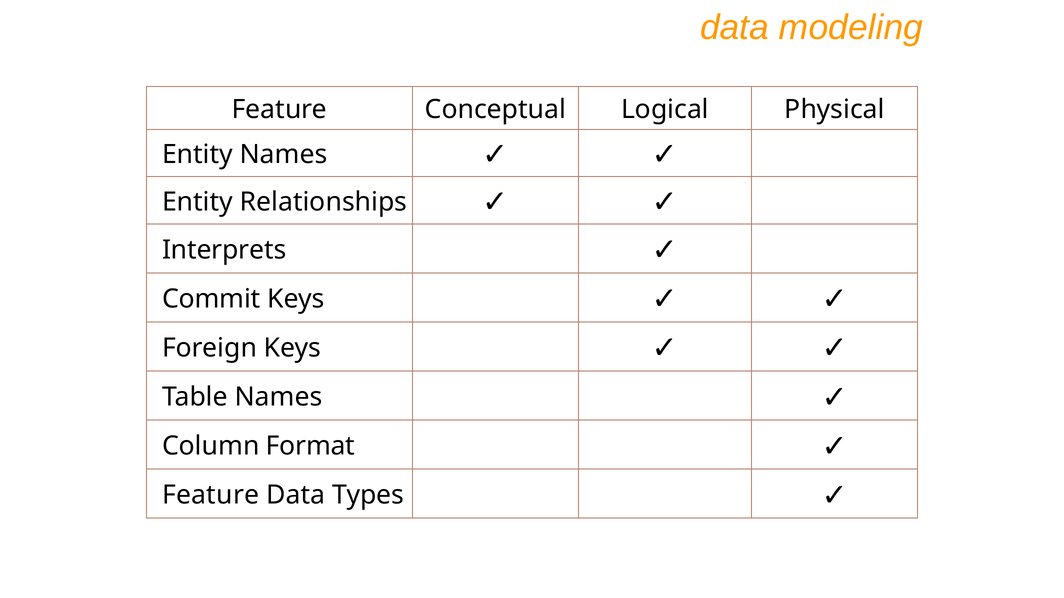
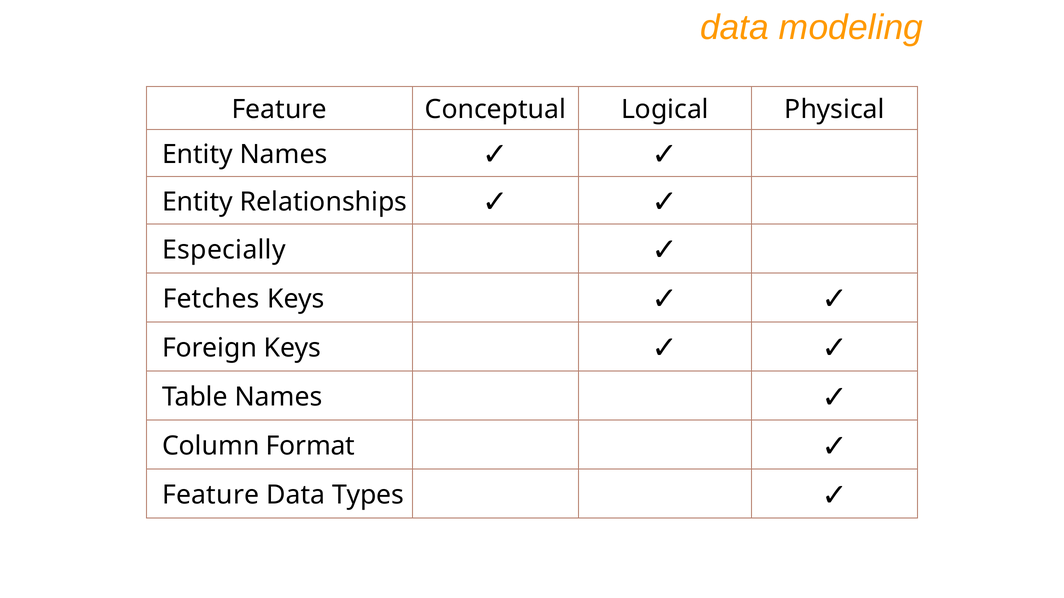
Interprets: Interprets -> Especially
Commit: Commit -> Fetches
